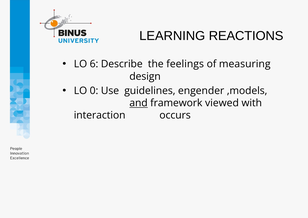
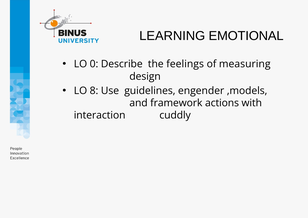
REACTIONS: REACTIONS -> EMOTIONAL
6: 6 -> 0
0: 0 -> 8
and underline: present -> none
viewed: viewed -> actions
occurs: occurs -> cuddly
